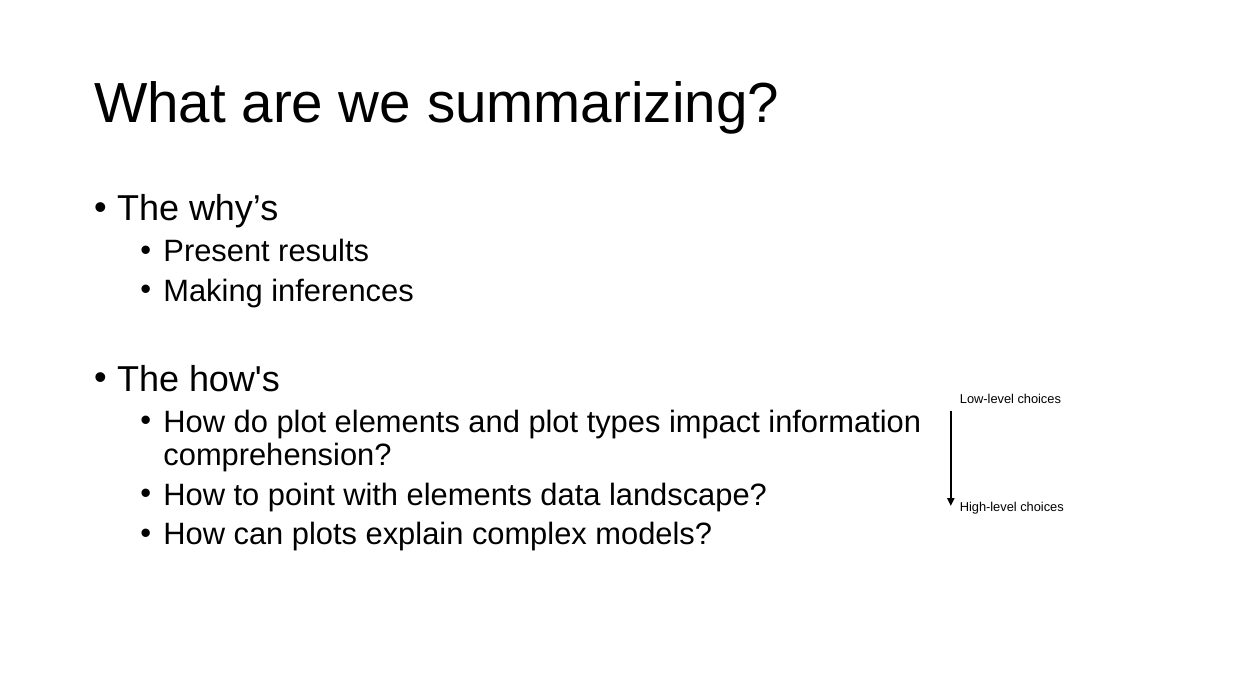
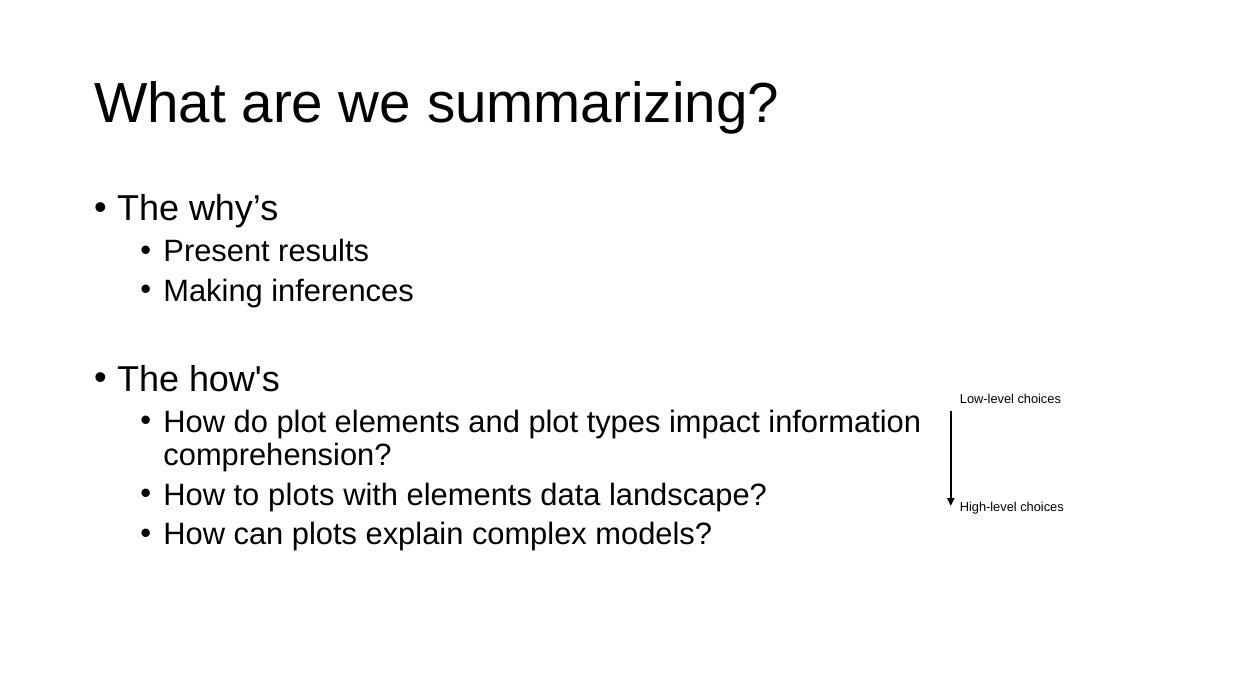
to point: point -> plots
